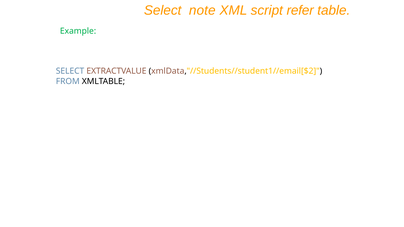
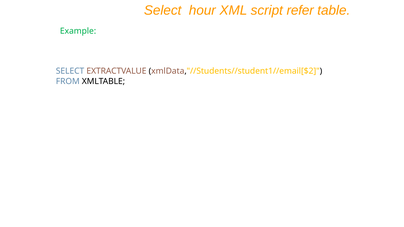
note: note -> hour
